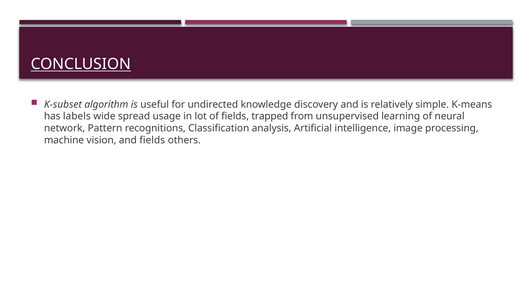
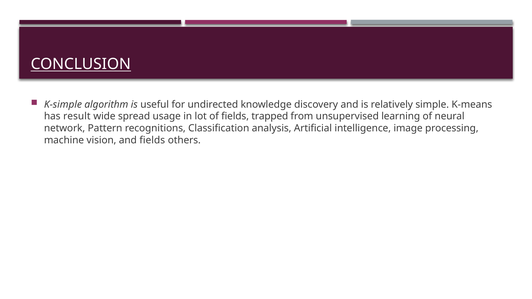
K-subset: K-subset -> K-simple
labels: labels -> result
